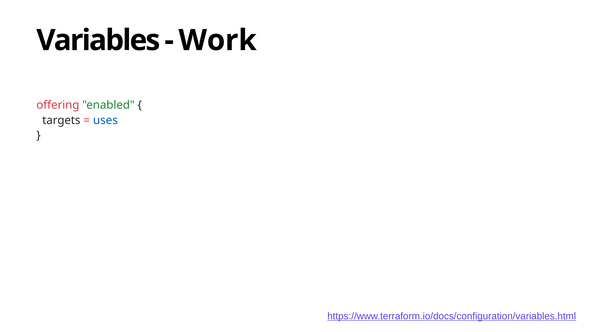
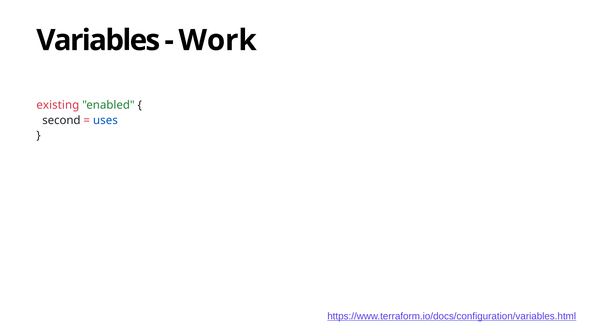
offering: offering -> existing
targets: targets -> second
